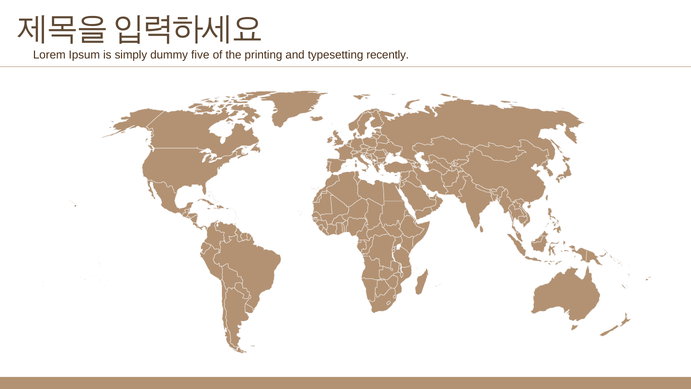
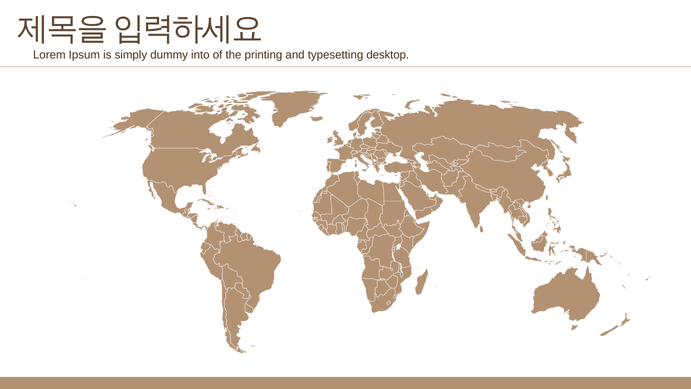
five: five -> into
recently: recently -> desktop
